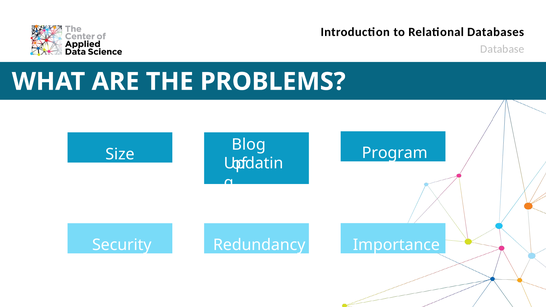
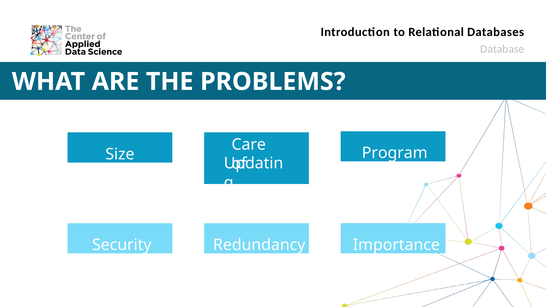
Blog: Blog -> Care
